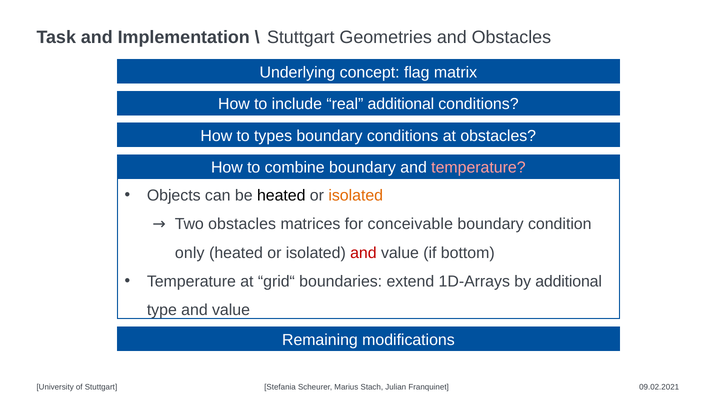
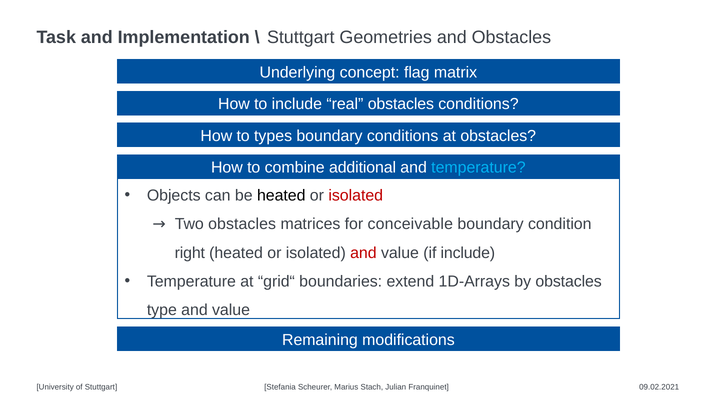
real additional: additional -> obstacles
combine boundary: boundary -> additional
temperature at (478, 168) colour: pink -> light blue
isolated at (356, 195) colour: orange -> red
only: only -> right
if bottom: bottom -> include
by additional: additional -> obstacles
